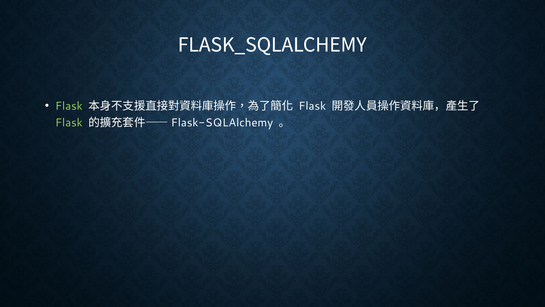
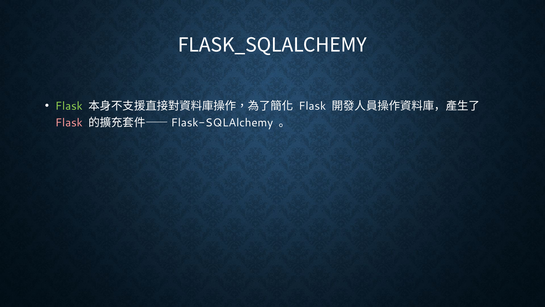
Flask at (69, 122) colour: light green -> pink
